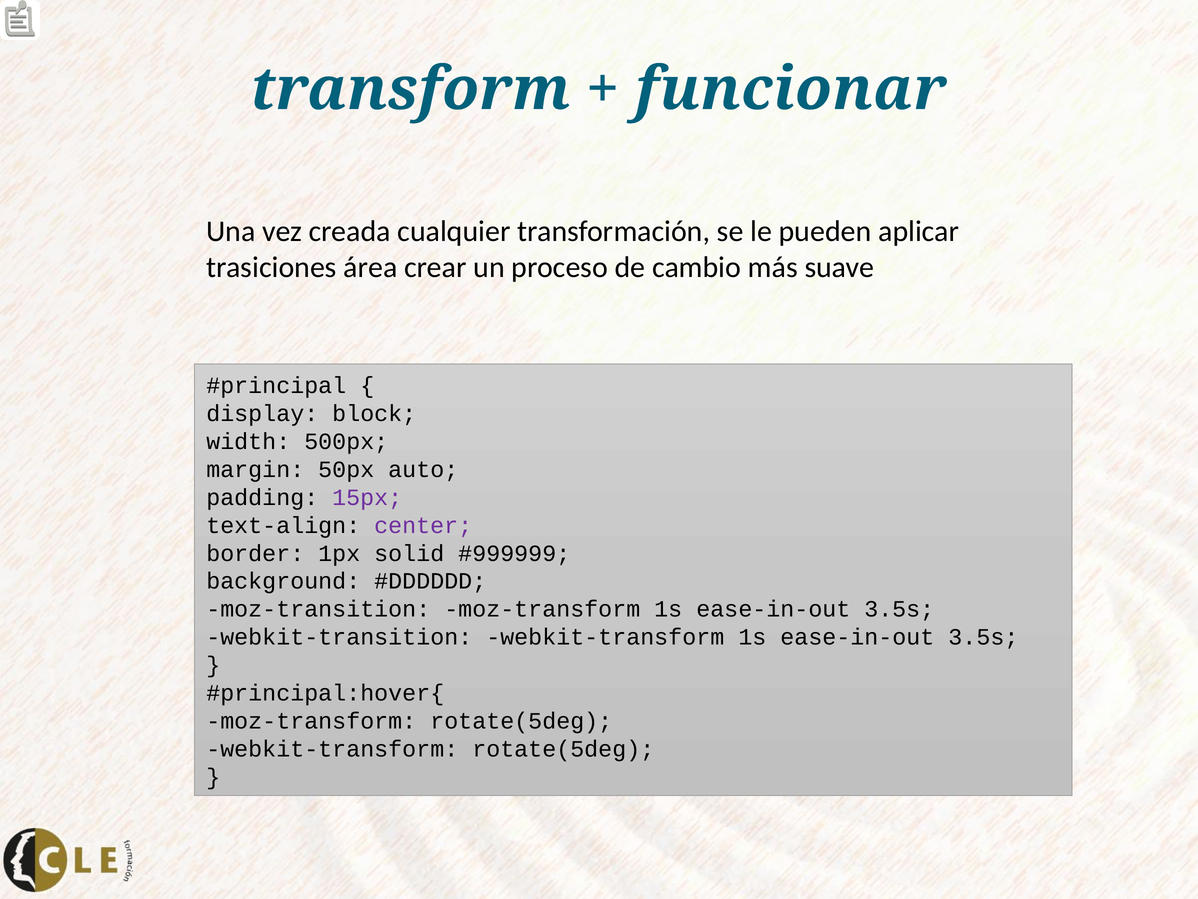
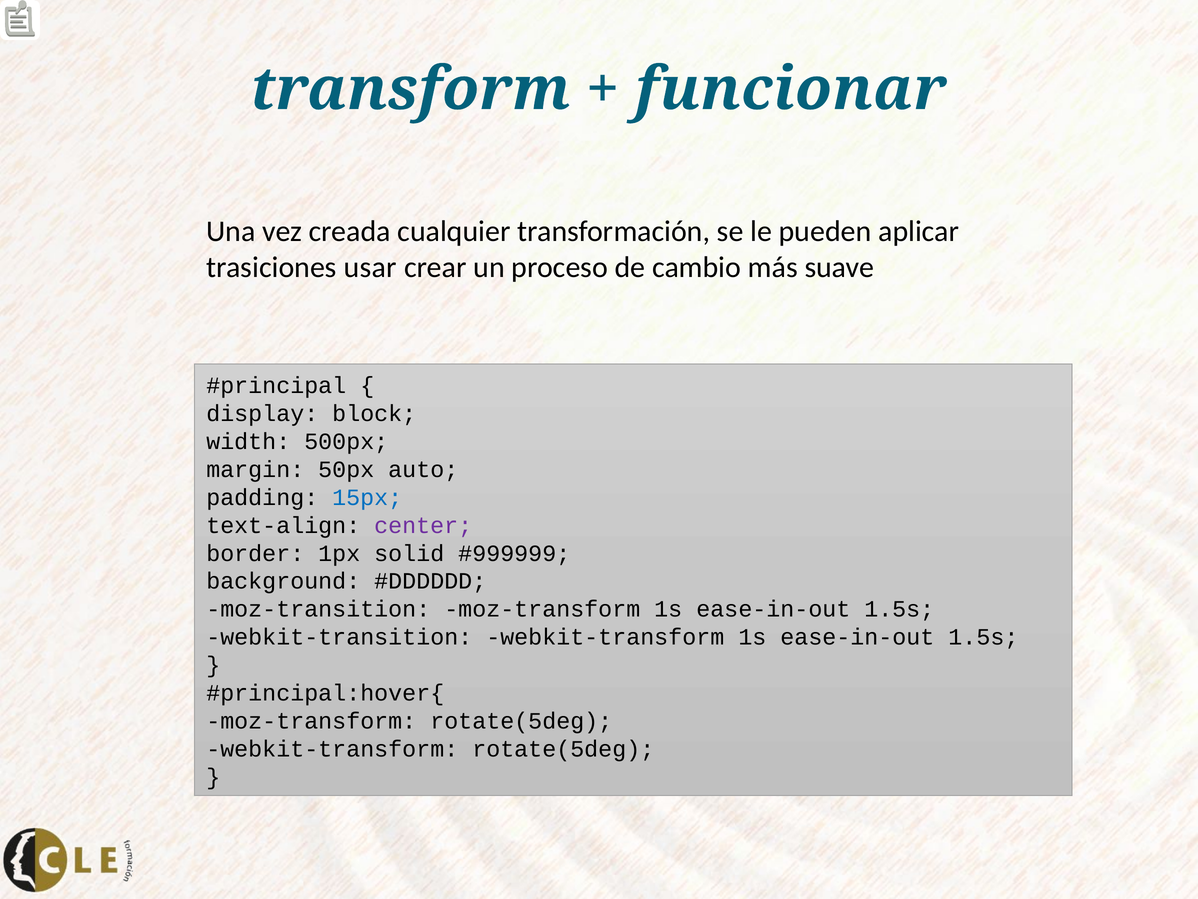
área: área -> usar
15px colour: purple -> blue
moz-transform 1s ease-in-out 3.5s: 3.5s -> 1.5s
webkit-transform 1s ease-in-out 3.5s: 3.5s -> 1.5s
